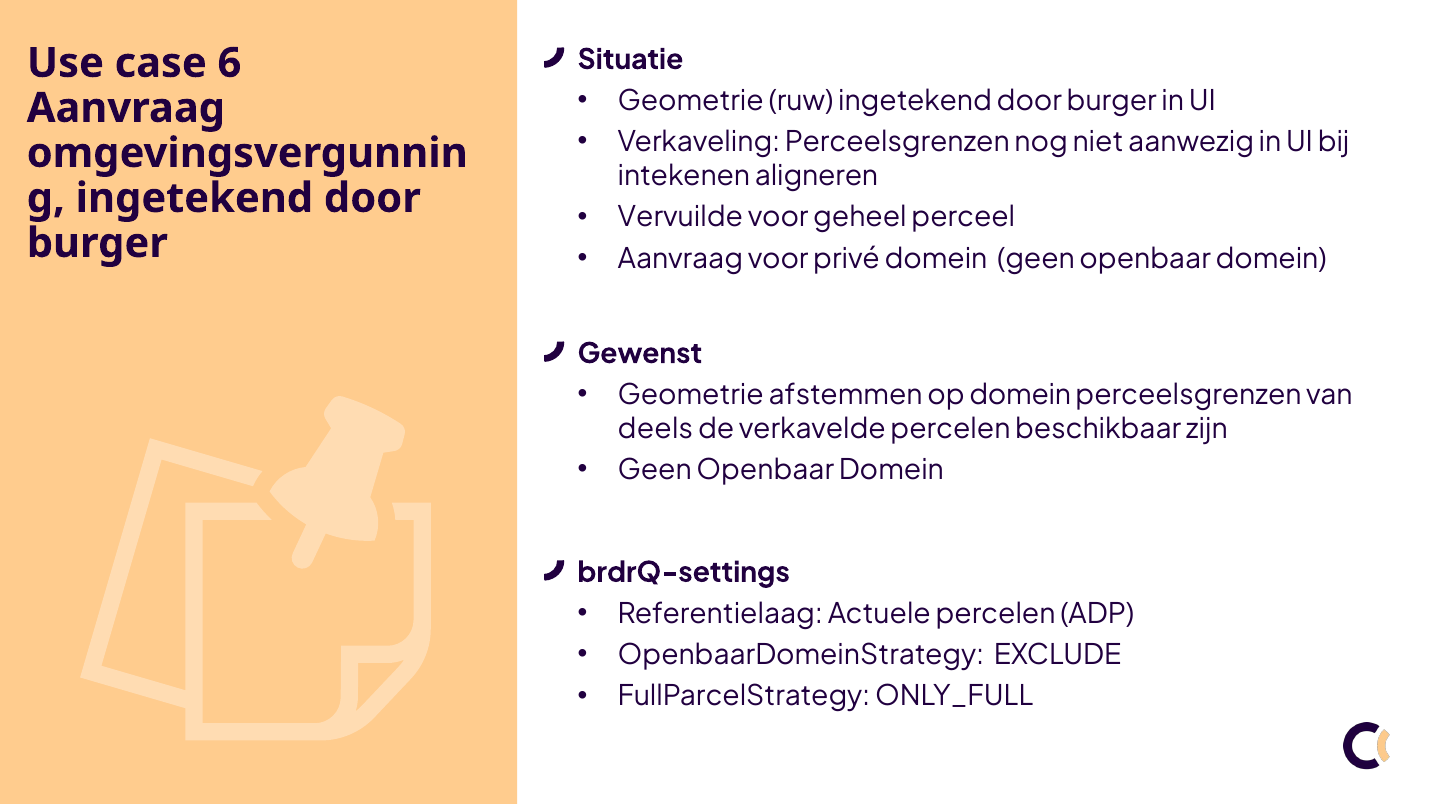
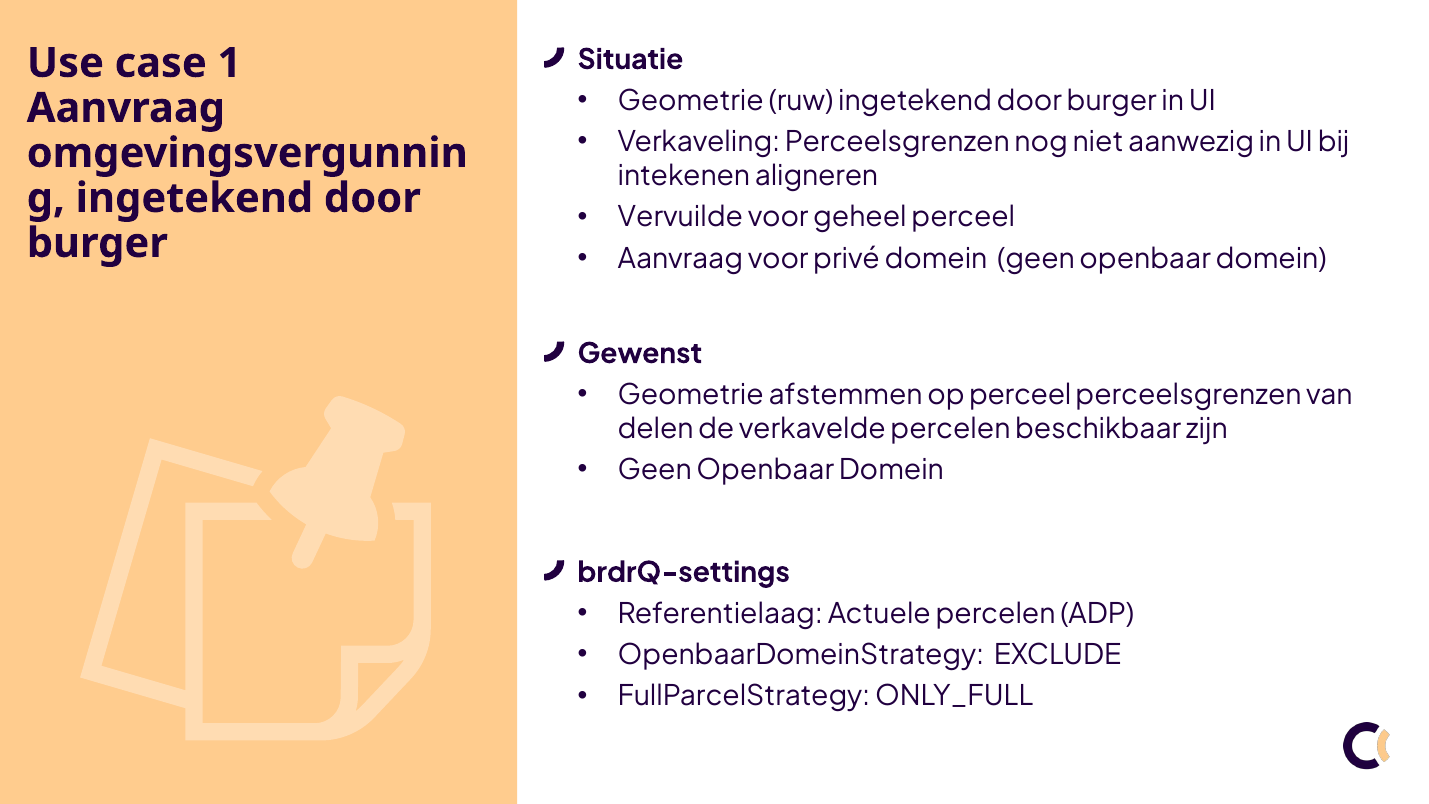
6: 6 -> 1
op domein: domein -> perceel
deels: deels -> delen
